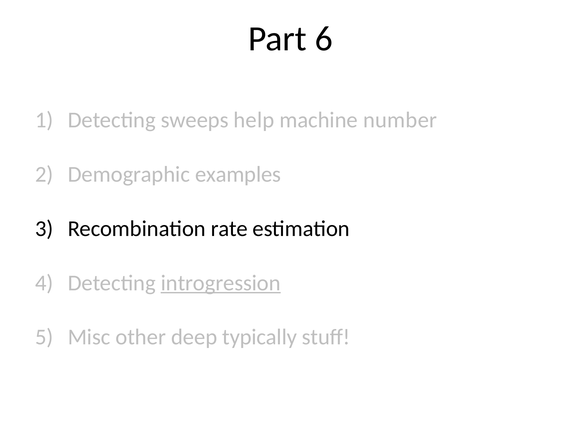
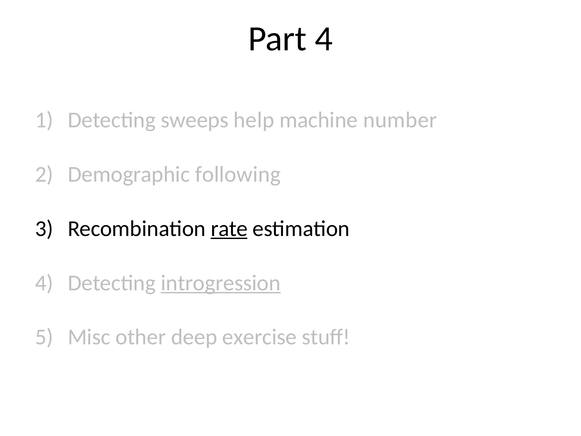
Part 6: 6 -> 4
examples: examples -> following
rate underline: none -> present
typically: typically -> exercise
